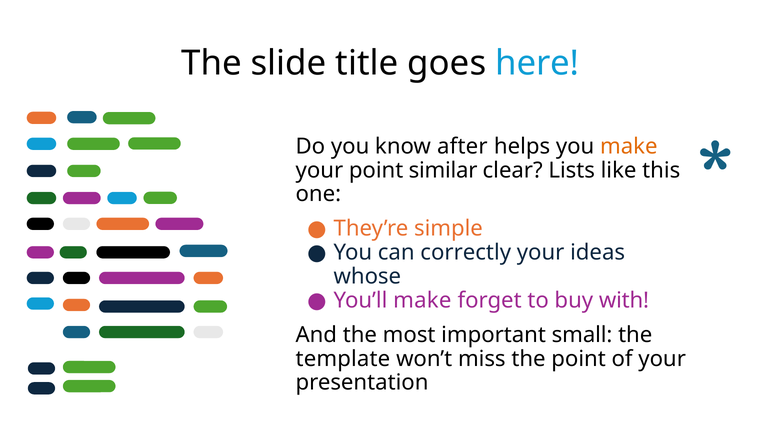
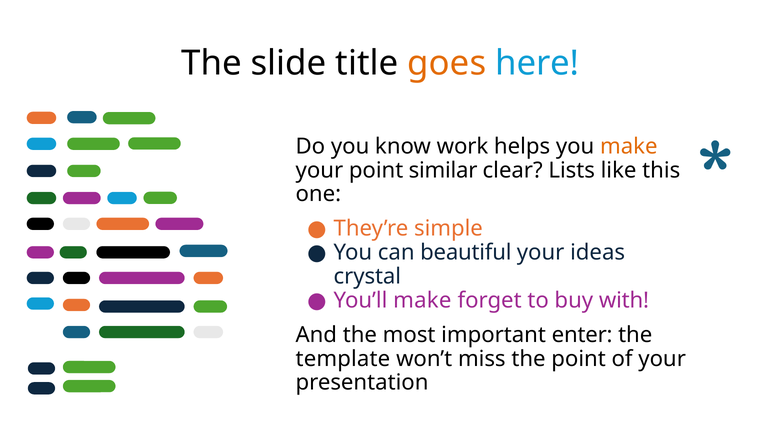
goes colour: black -> orange
after: after -> work
correctly: correctly -> beautiful
whose: whose -> crystal
small: small -> enter
